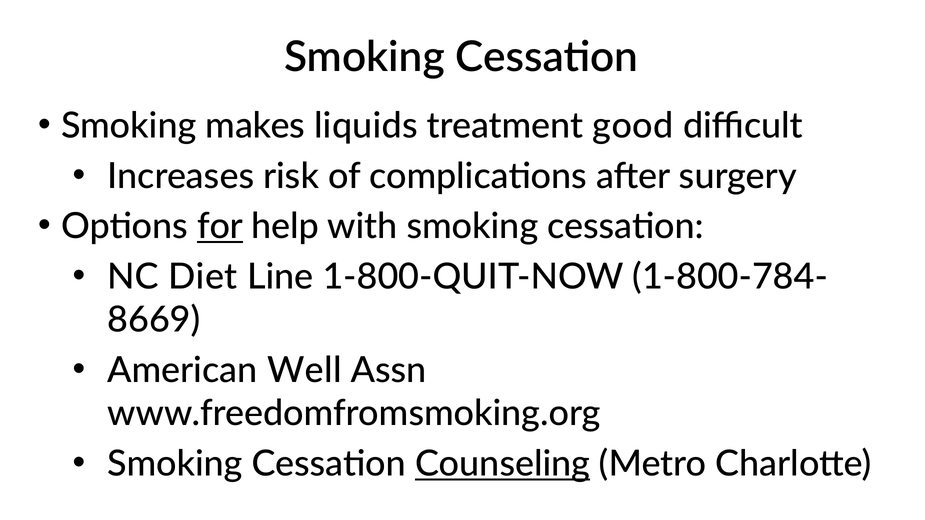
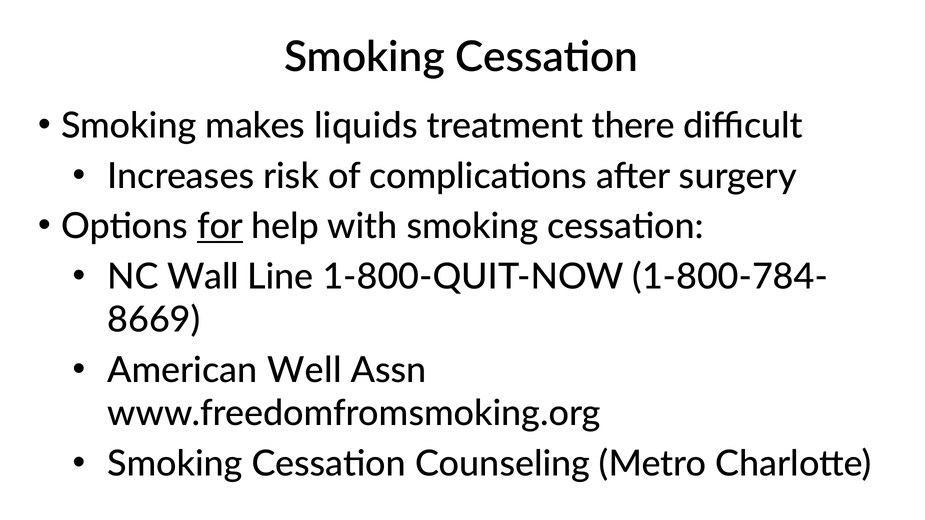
good: good -> there
Diet: Diet -> Wall
Counseling underline: present -> none
